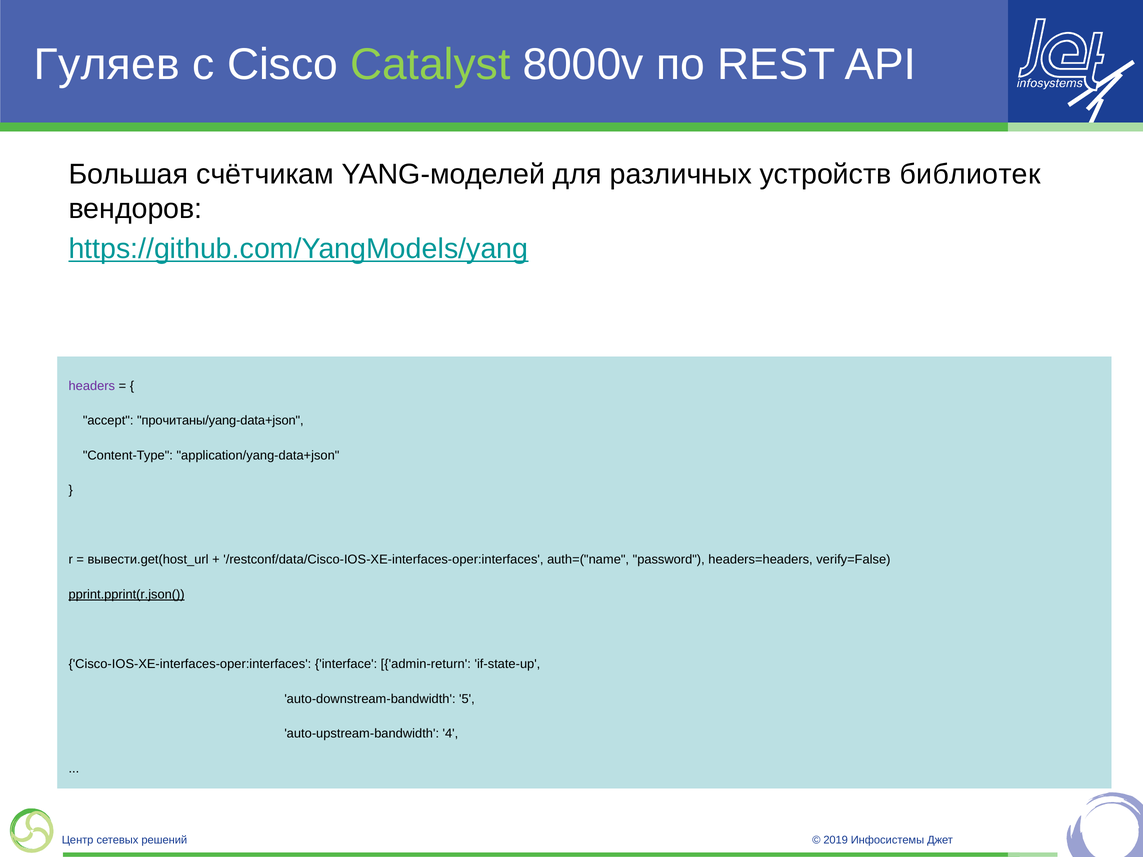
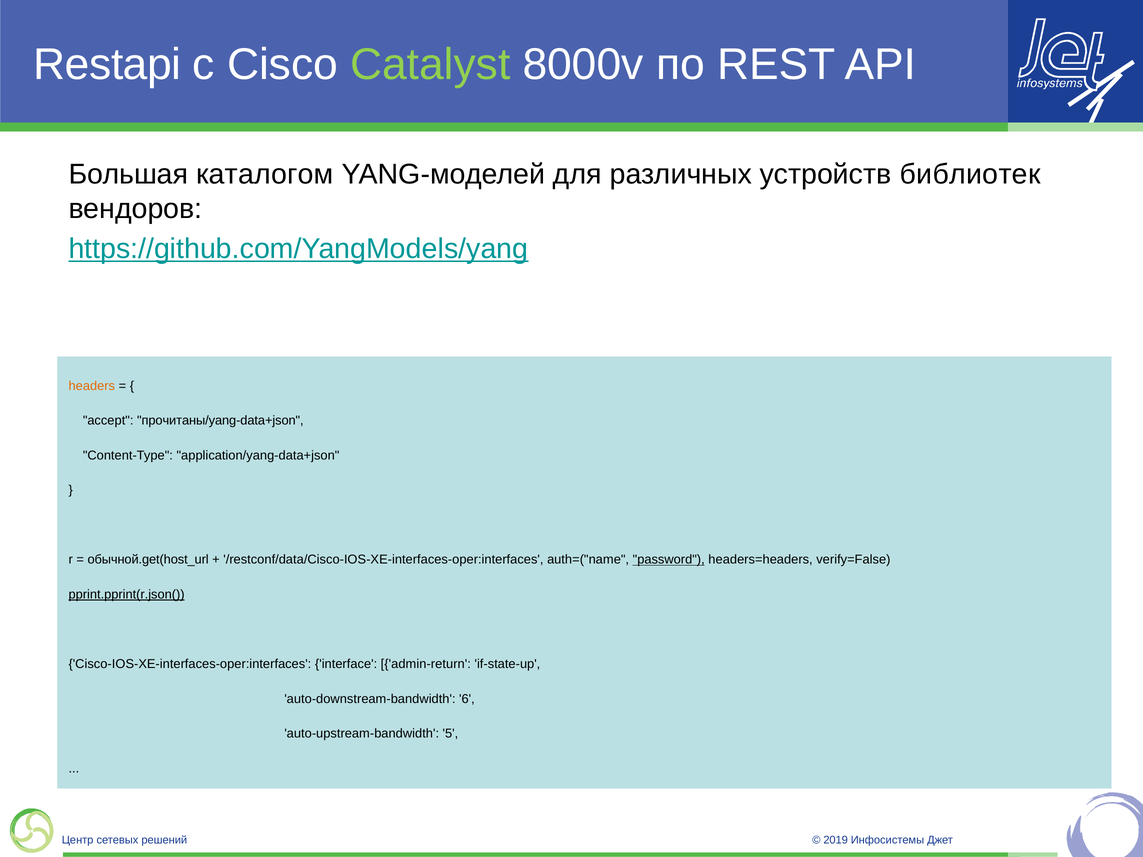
Гуляев: Гуляев -> Restapi
счётчикам: счётчикам -> каталогом
headers colour: purple -> orange
вывести.get(host_url: вывести.get(host_url -> обычной.get(host_url
password underline: none -> present
5: 5 -> 6
4: 4 -> 5
